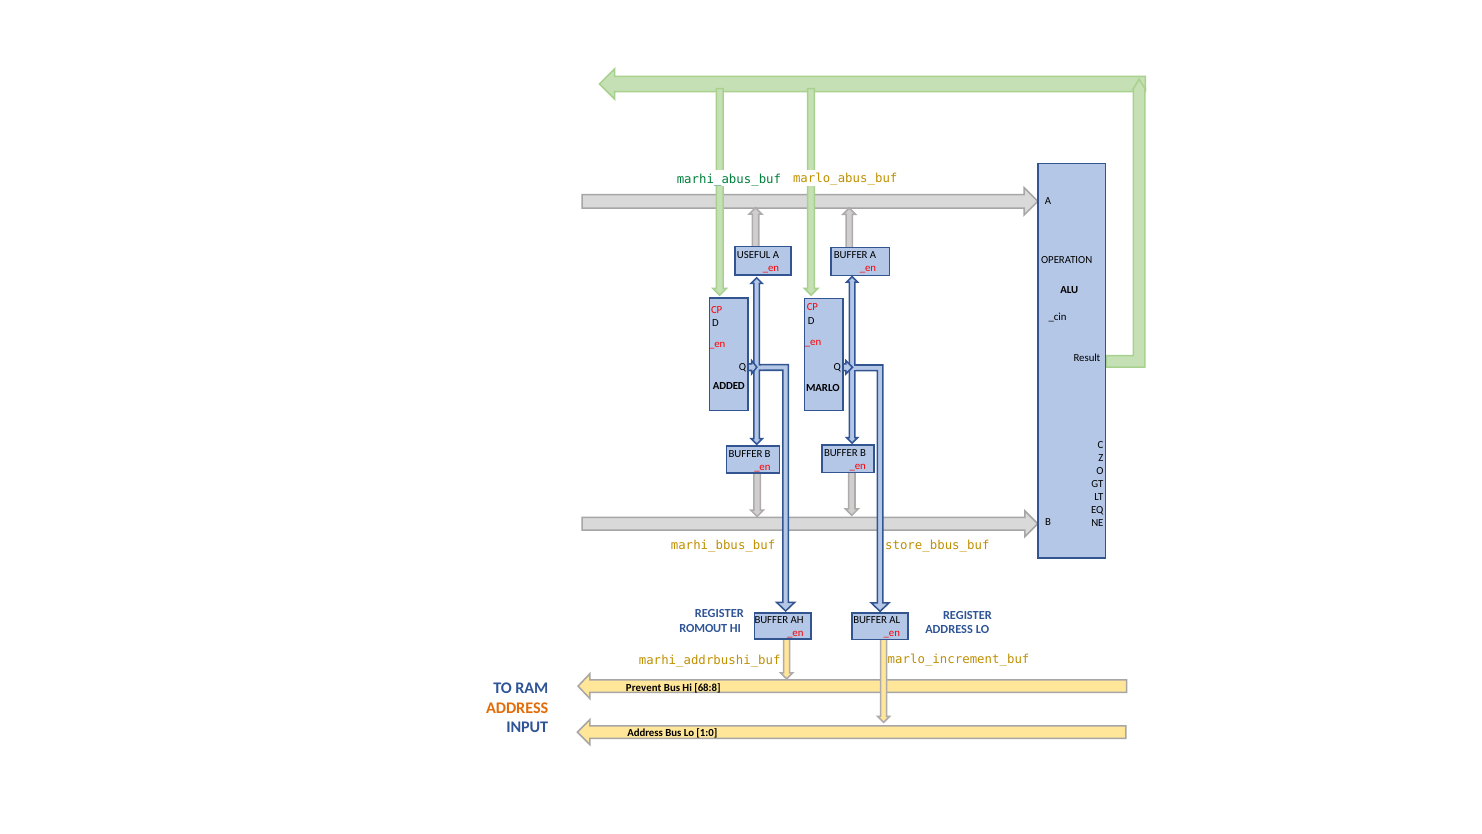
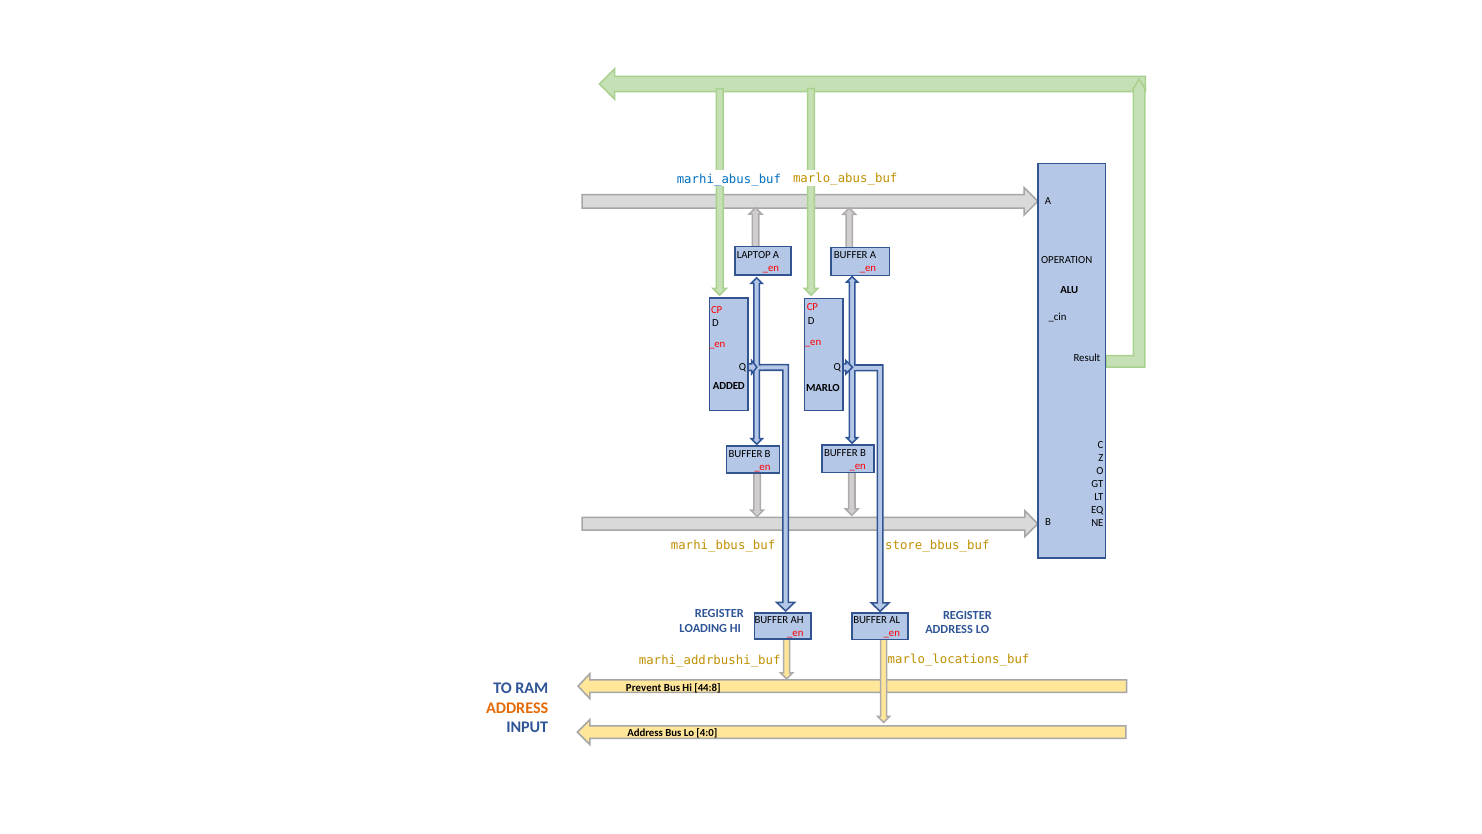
marhi_abus_buf colour: green -> blue
USEFUL: USEFUL -> LAPTOP
ROMOUT: ROMOUT -> LOADING
marlo_increment_buf: marlo_increment_buf -> marlo_locations_buf
68:8: 68:8 -> 44:8
1:0: 1:0 -> 4:0
